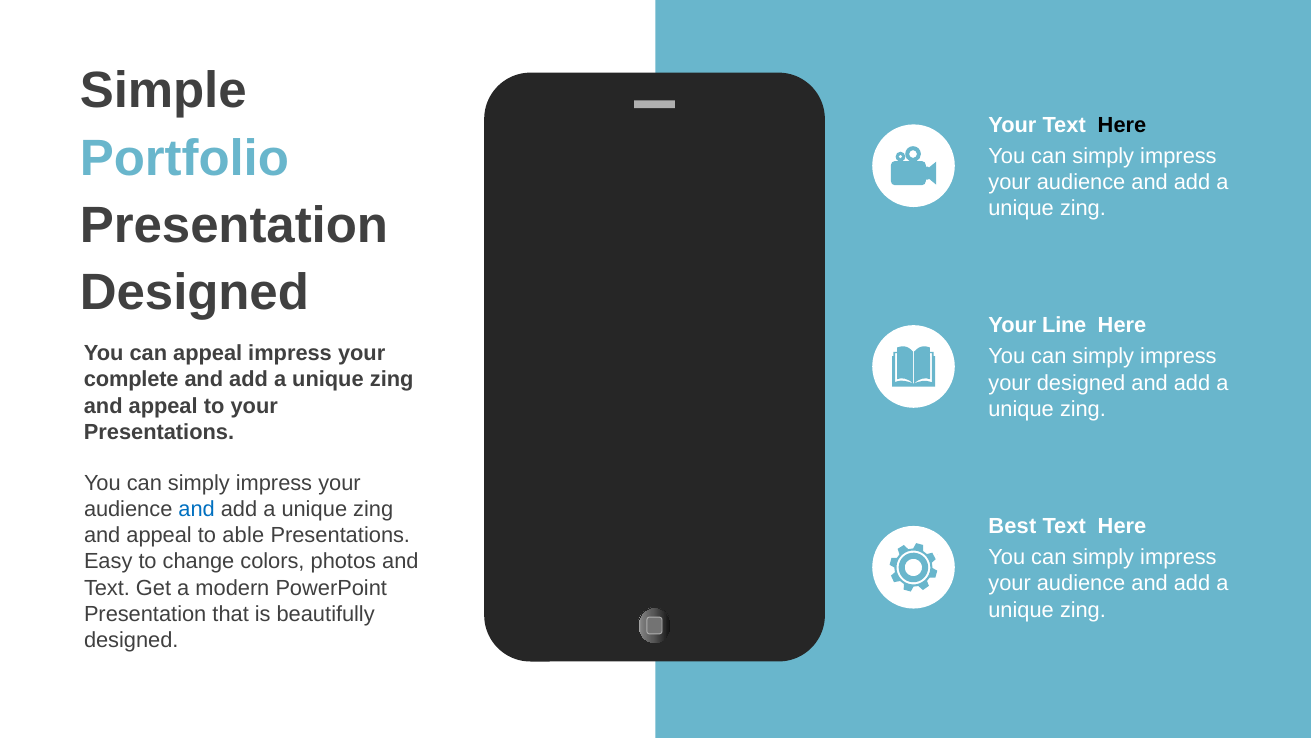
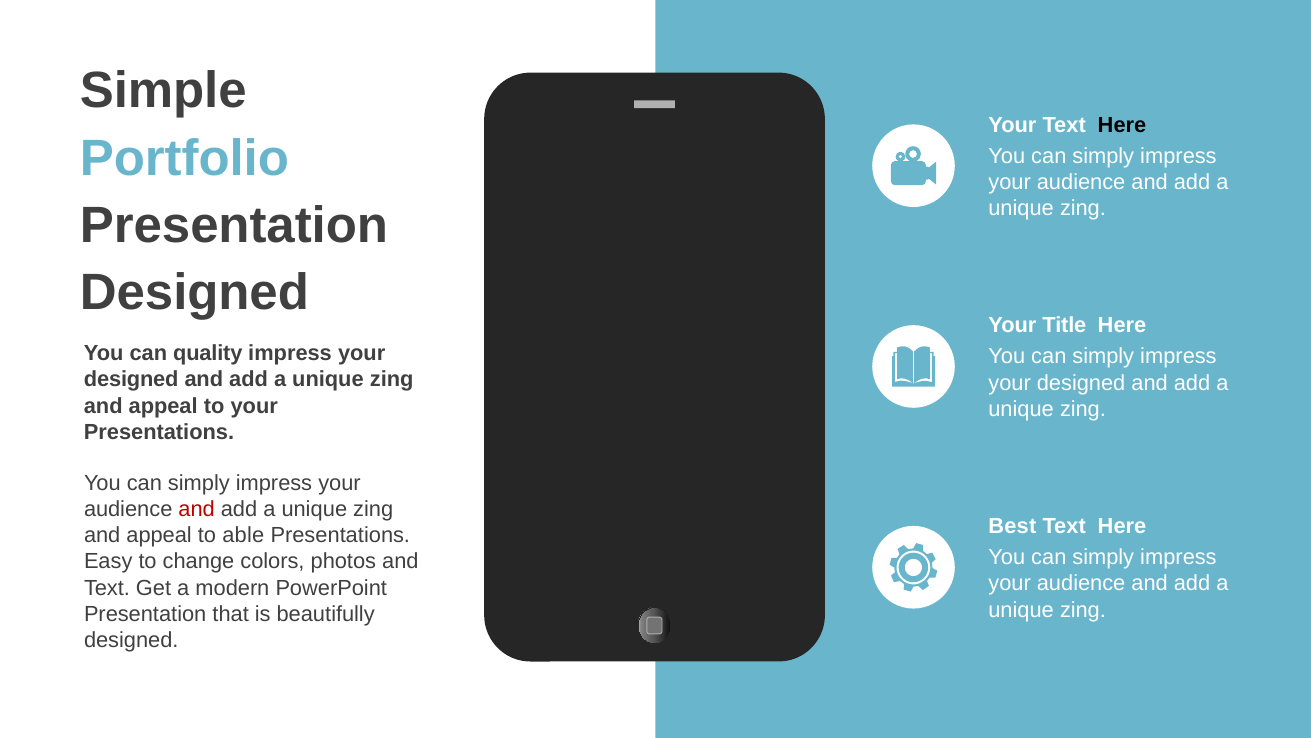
Line: Line -> Title
can appeal: appeal -> quality
complete at (131, 379): complete -> designed
and at (197, 509) colour: blue -> red
